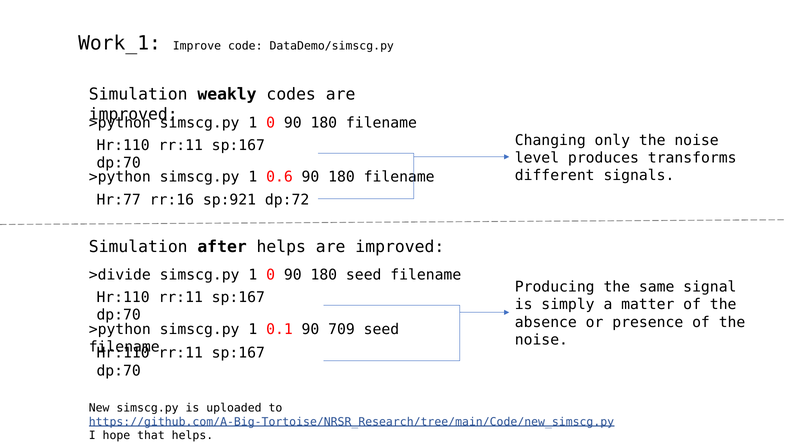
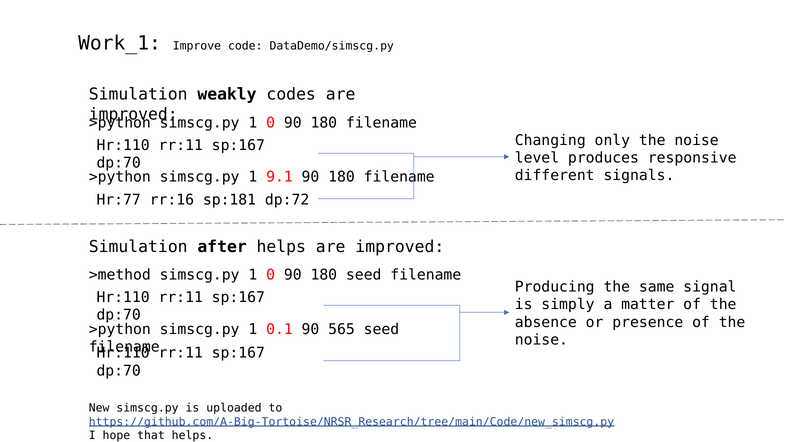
transforms: transforms -> responsive
0.6: 0.6 -> 9.1
sp:921: sp:921 -> sp:181
>divide: >divide -> >method
709: 709 -> 565
